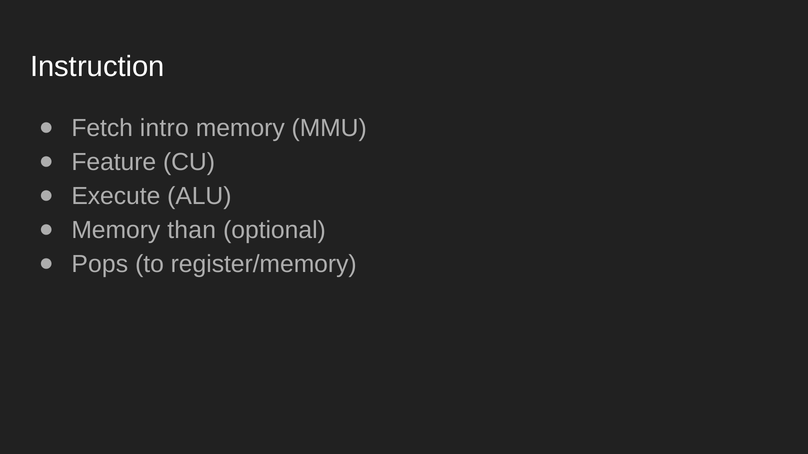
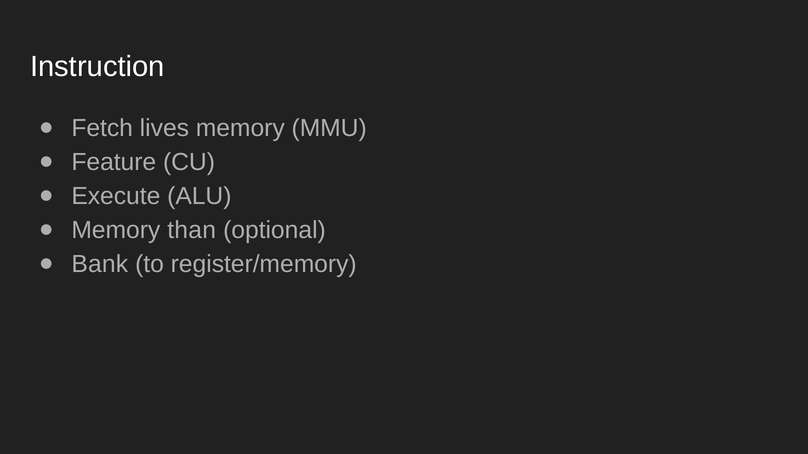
intro: intro -> lives
Pops: Pops -> Bank
